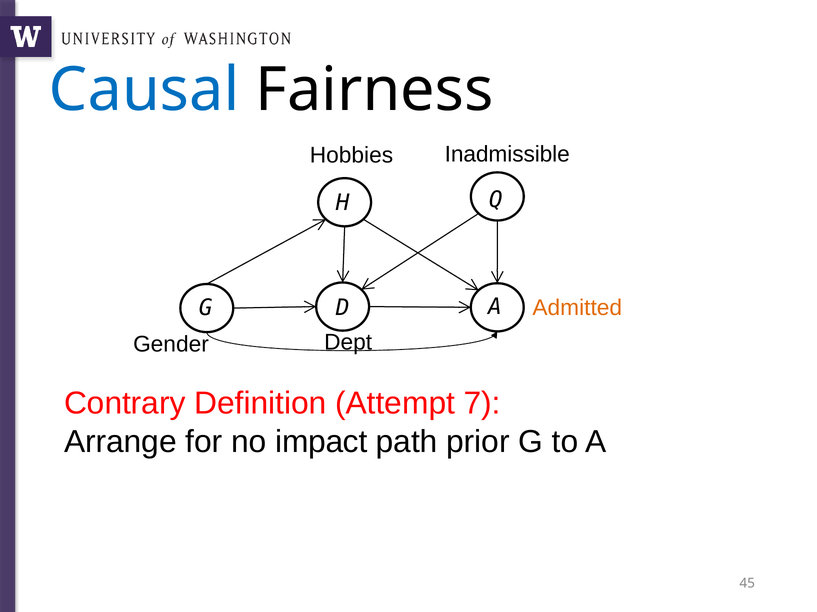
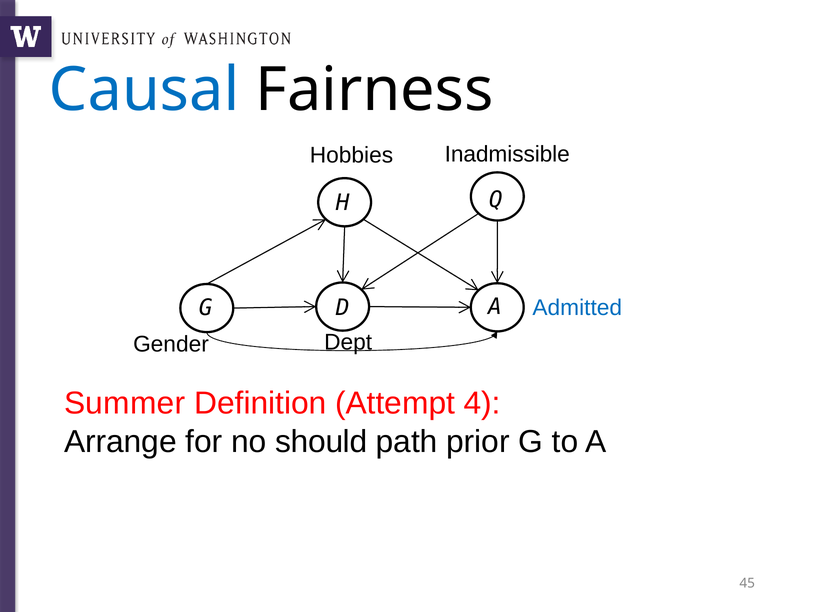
Admitted colour: orange -> blue
Contrary: Contrary -> Summer
7: 7 -> 4
impact: impact -> should
